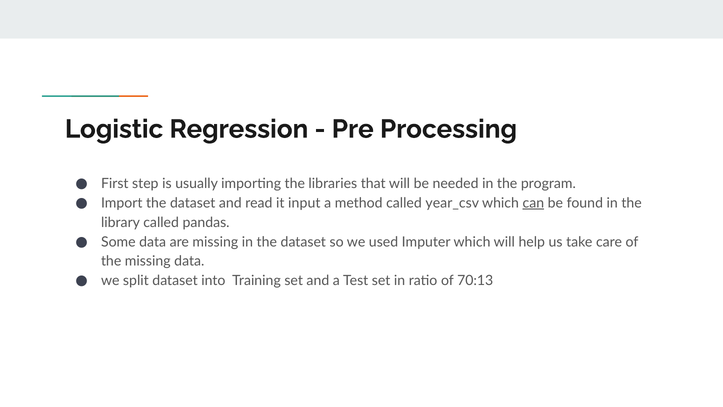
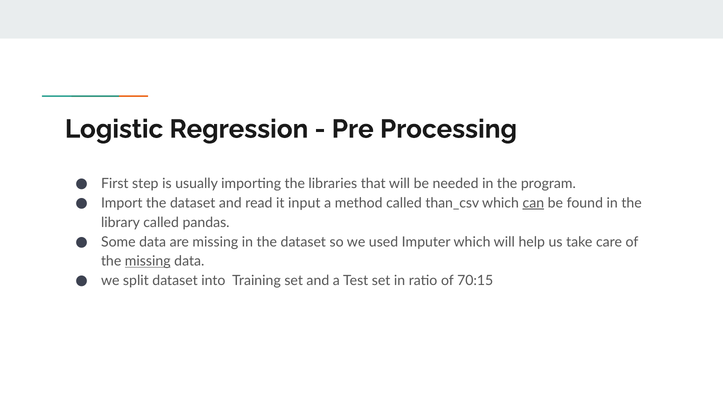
year_csv: year_csv -> than_csv
missing at (148, 261) underline: none -> present
70:13: 70:13 -> 70:15
